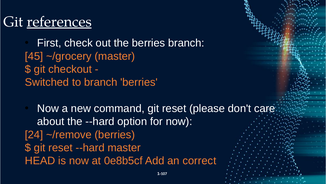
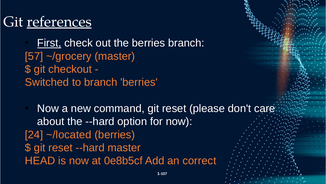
First underline: none -> present
45: 45 -> 57
~/remove: ~/remove -> ~/located
